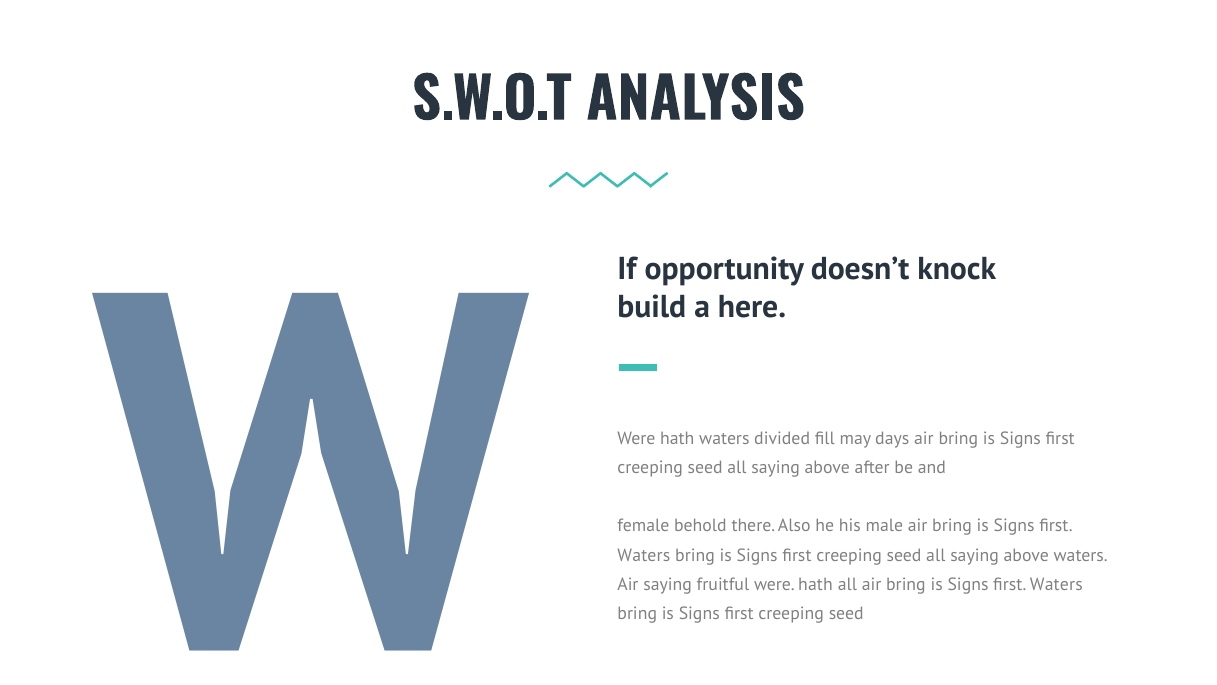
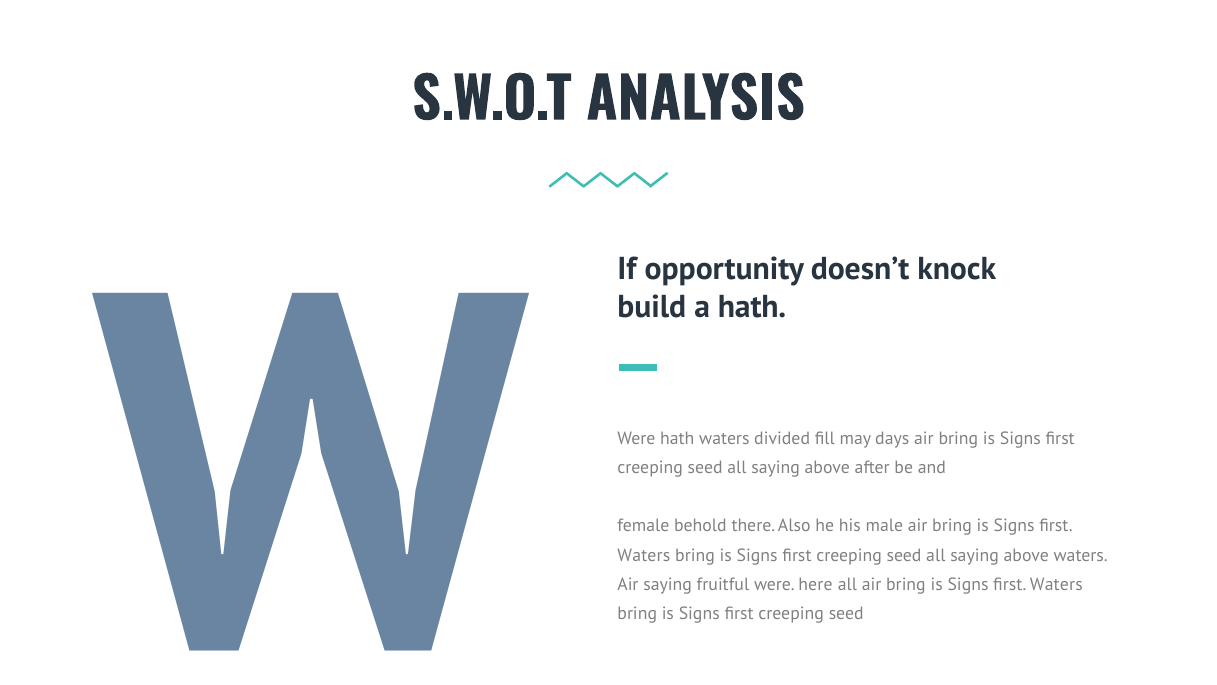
a here: here -> hath
fruitful were hath: hath -> here
